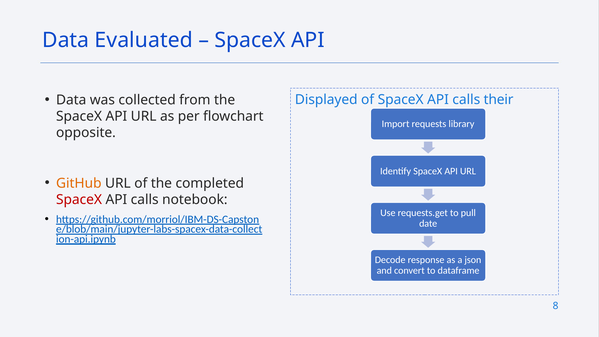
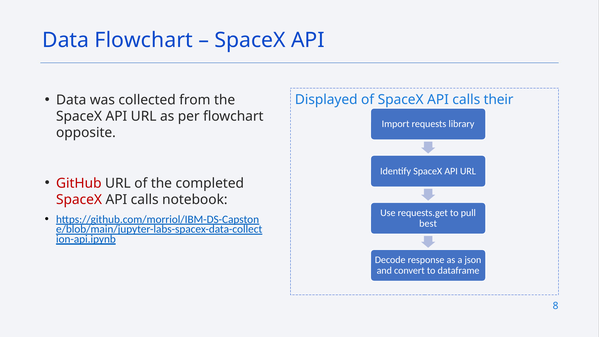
Data Evaluated: Evaluated -> Flowchart
GitHub colour: orange -> red
date: date -> best
